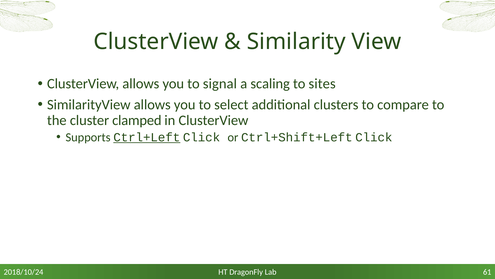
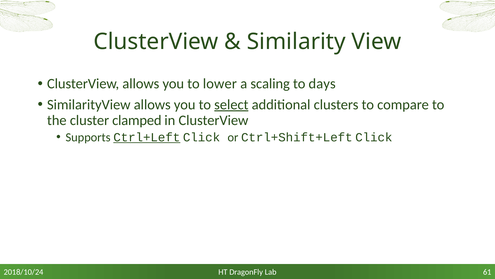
signal: signal -> lower
sites: sites -> days
select underline: none -> present
